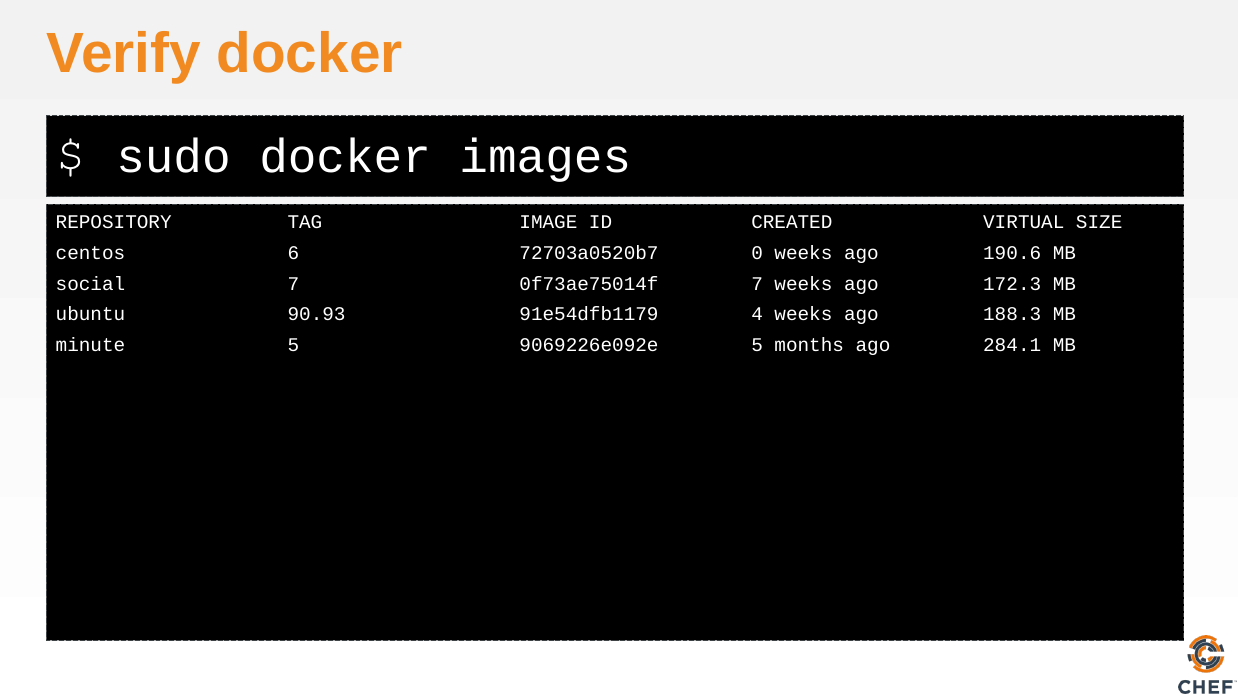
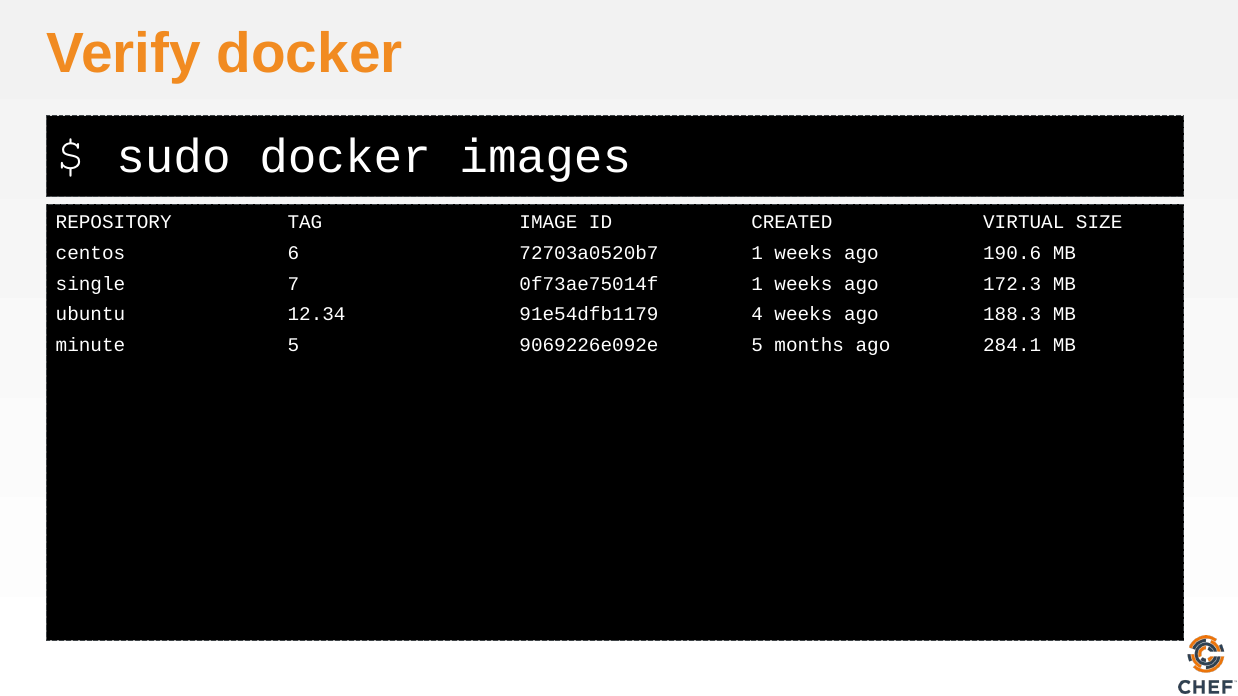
72703a0520b7 0: 0 -> 1
social: social -> single
0f73ae75014f 7: 7 -> 1
90.93: 90.93 -> 12.34
